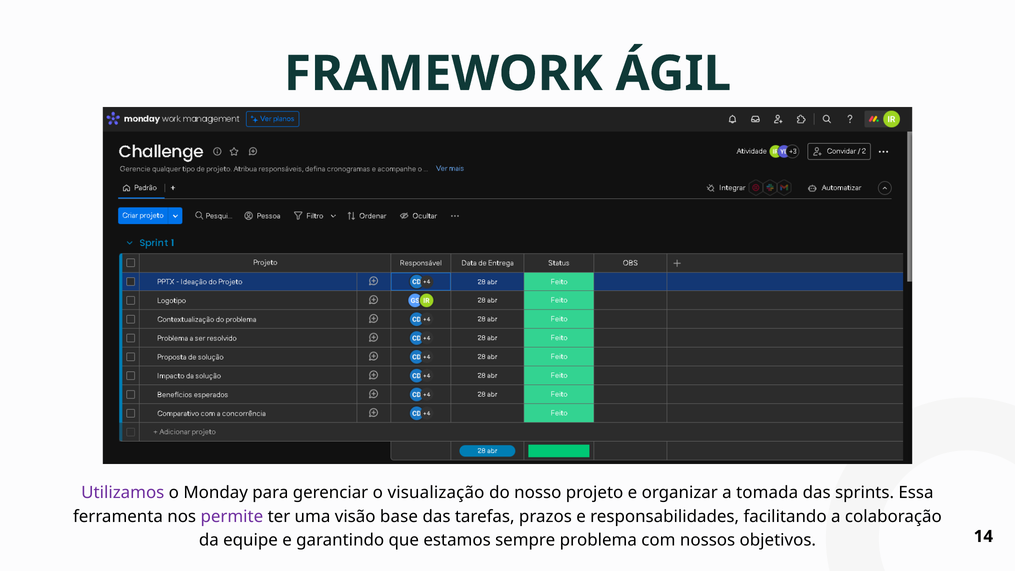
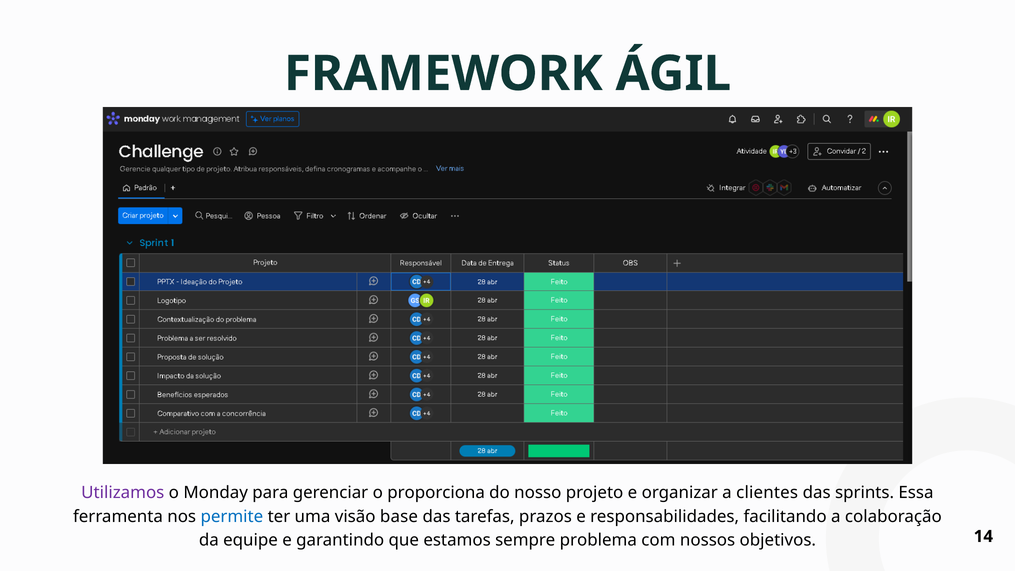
visualização: visualização -> proporciona
tomada: tomada -> clientes
permite colour: purple -> blue
